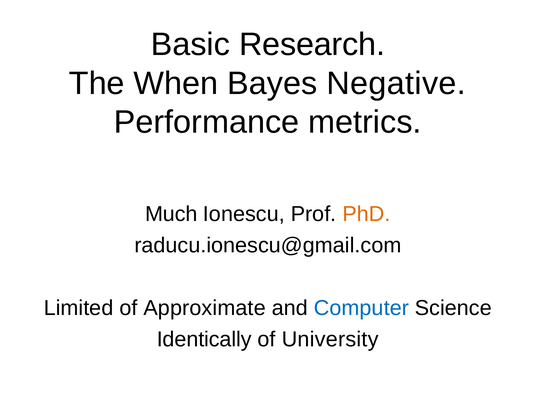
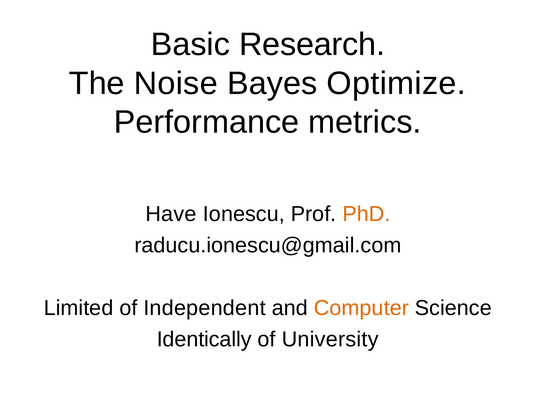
When: When -> Noise
Negative: Negative -> Optimize
Much: Much -> Have
Approximate: Approximate -> Independent
Computer colour: blue -> orange
